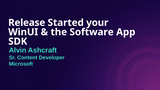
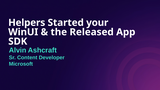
Release: Release -> Helpers
Software: Software -> Released
